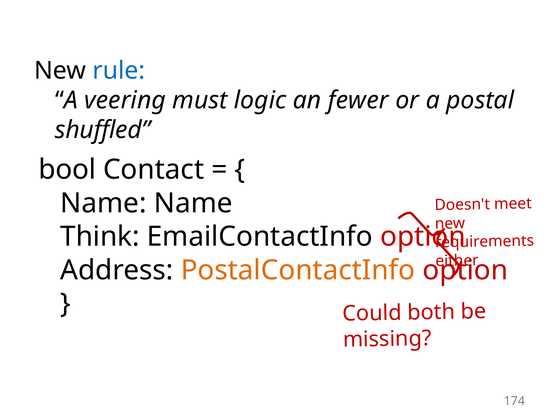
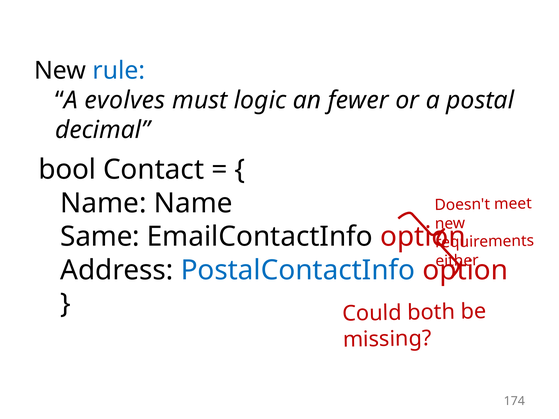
veering: veering -> evolves
shuffled: shuffled -> decimal
Think: Think -> Same
PostalContactInfo colour: orange -> blue
